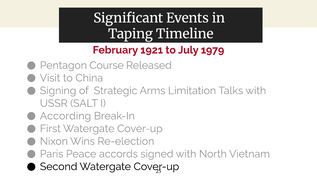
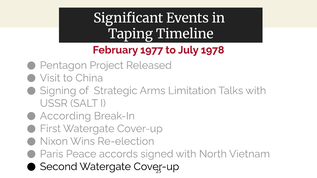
1921: 1921 -> 1977
1979: 1979 -> 1978
Course: Course -> Project
